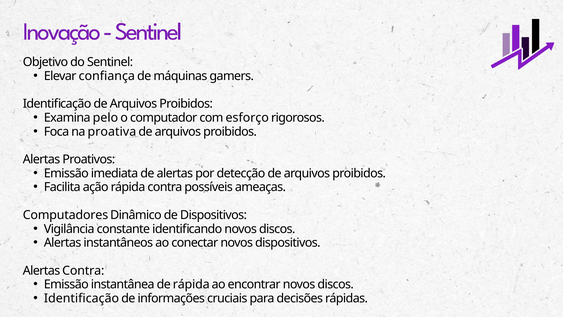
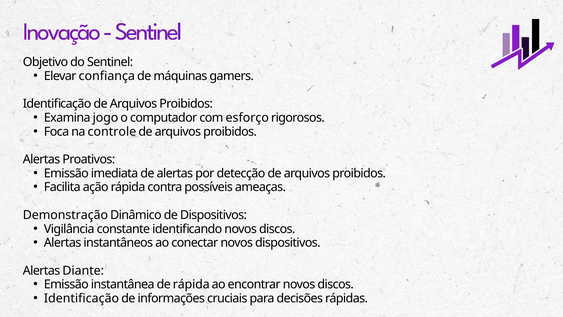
pelo: pelo -> jogo
proativa: proativa -> controle
Computadores: Computadores -> Demonstração
Alertas Contra: Contra -> Diante
